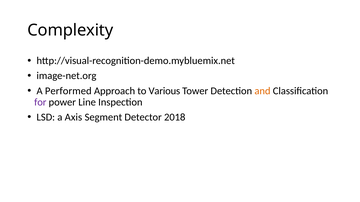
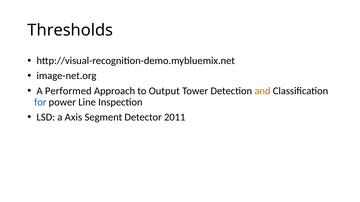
Complexity: Complexity -> Thresholds
Various: Various -> Output
for colour: purple -> blue
2018: 2018 -> 2011
